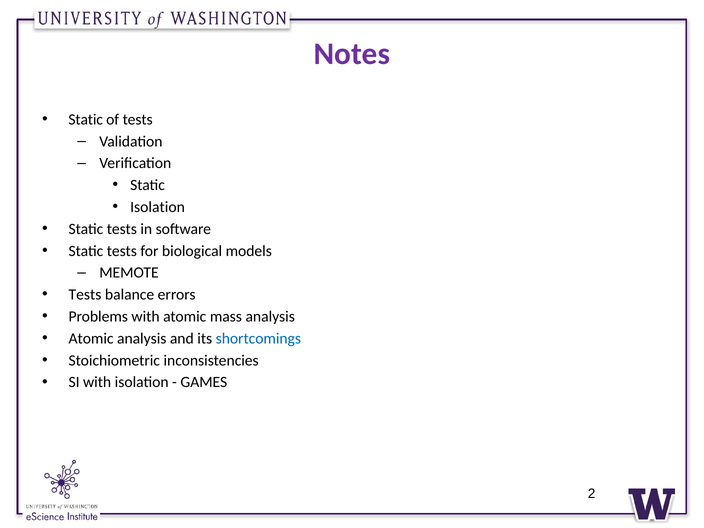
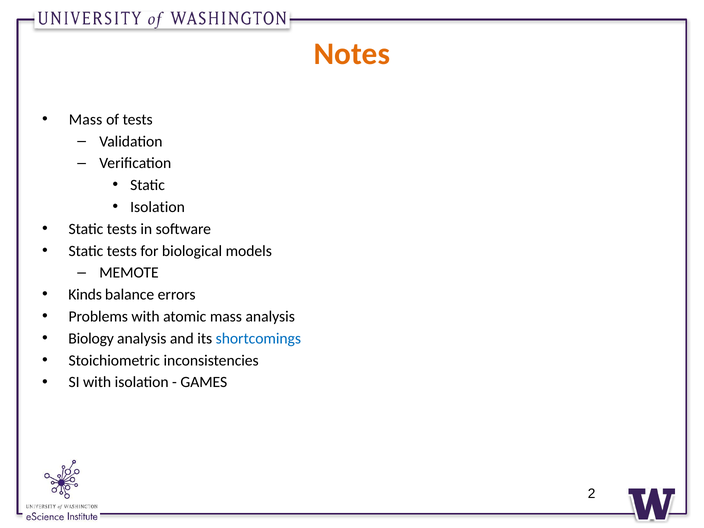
Notes colour: purple -> orange
Static at (86, 120): Static -> Mass
Tests at (85, 295): Tests -> Kinds
Atomic at (91, 338): Atomic -> Biology
